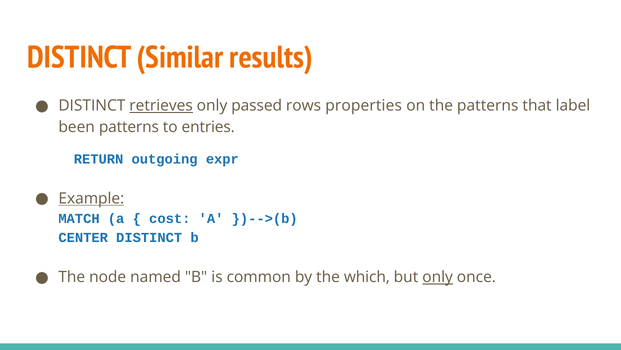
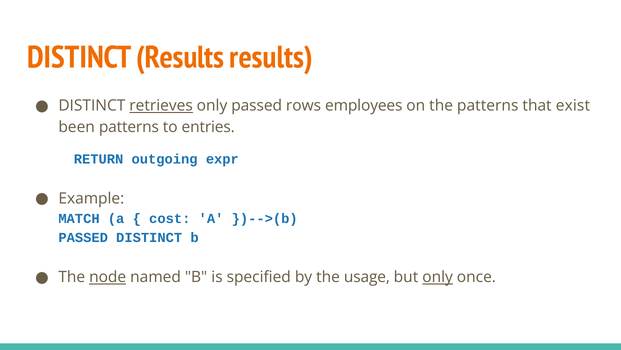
DISTINCT Similar: Similar -> Results
properties: properties -> employees
label: label -> exist
Example underline: present -> none
CENTER at (83, 237): CENTER -> PASSED
node underline: none -> present
common: common -> specified
which: which -> usage
